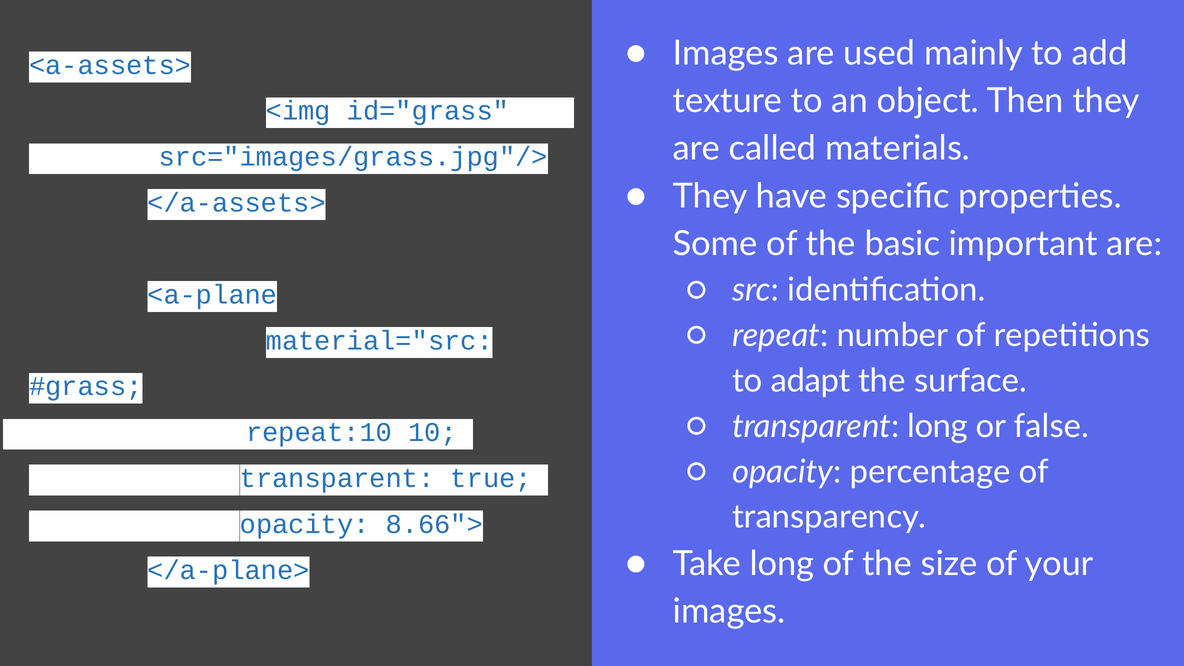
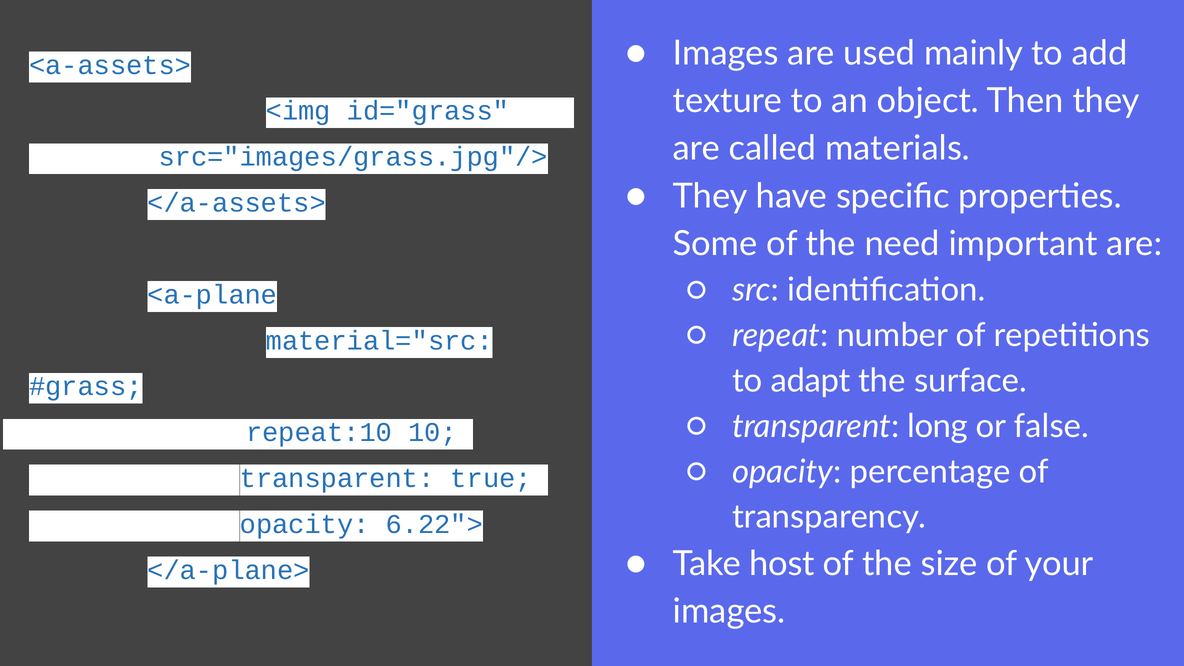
basic: basic -> need
8.66">: 8.66"> -> 6.22">
Take long: long -> host
